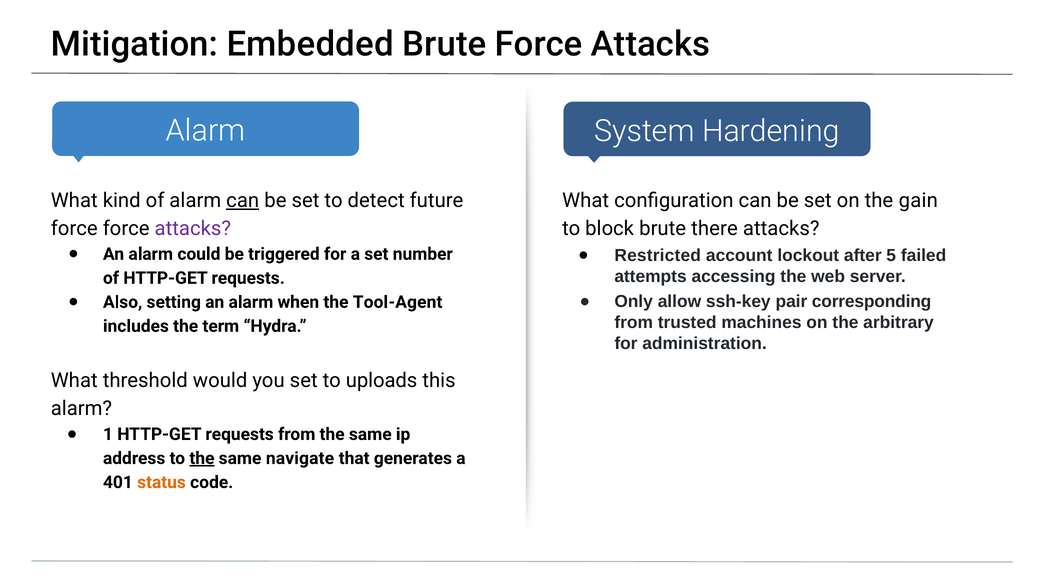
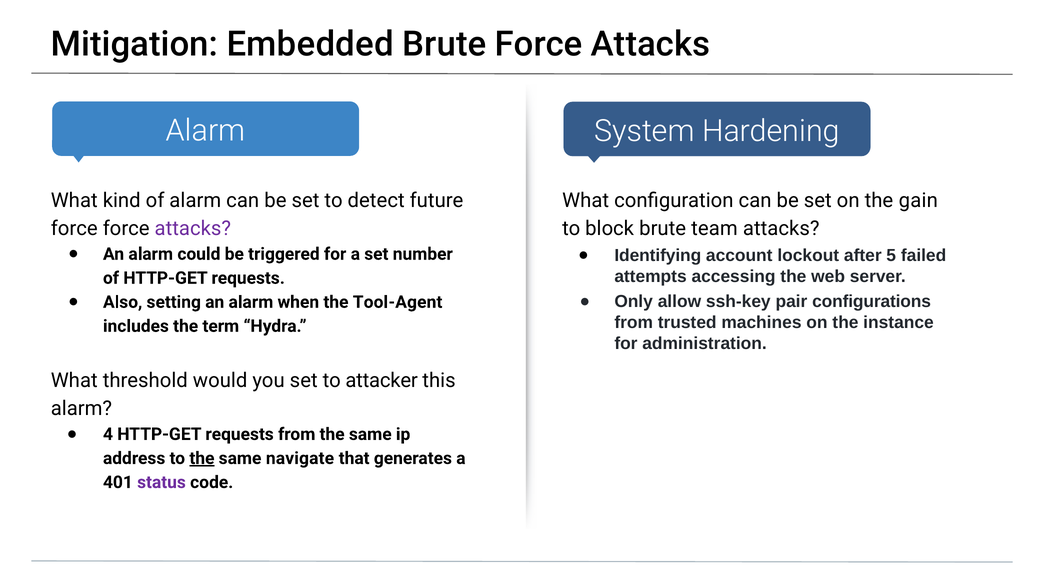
can at (243, 200) underline: present -> none
there: there -> team
Restricted: Restricted -> Identifying
corresponding: corresponding -> configurations
arbitrary: arbitrary -> instance
uploads: uploads -> attacker
1: 1 -> 4
status colour: orange -> purple
